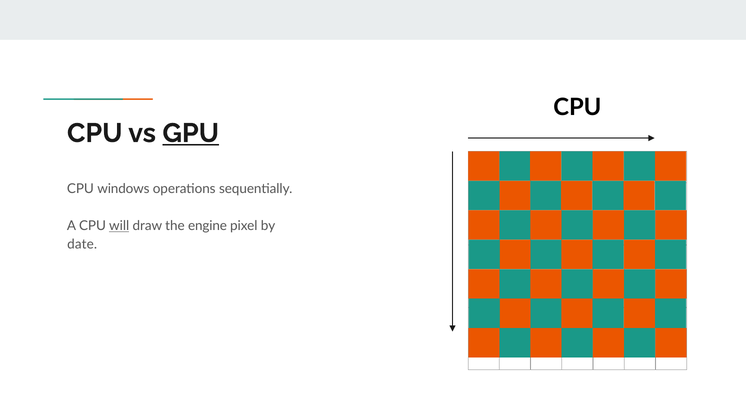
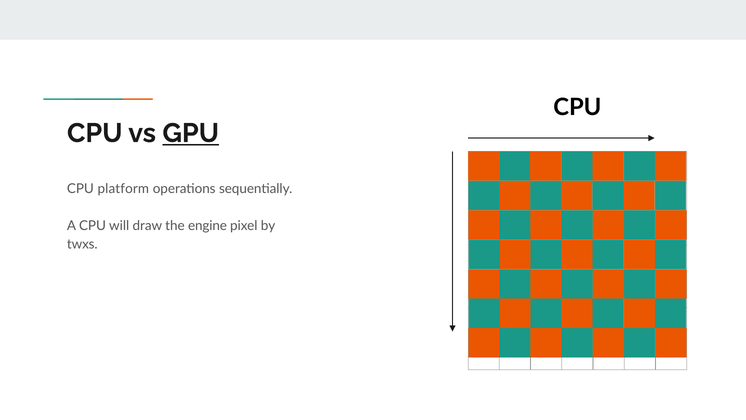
windows: windows -> platform
will underline: present -> none
date: date -> twxs
